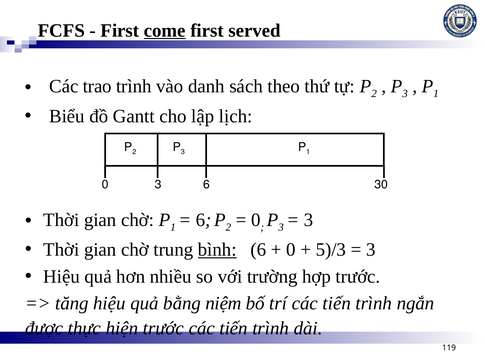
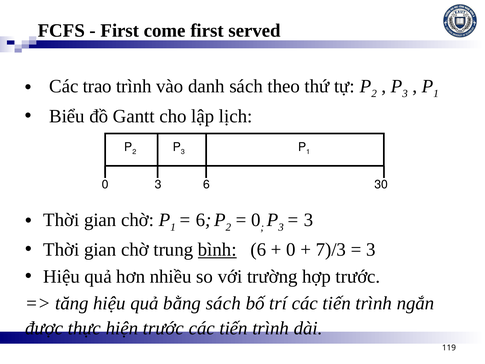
come underline: present -> none
5)/3: 5)/3 -> 7)/3
bằng niệm: niệm -> sách
